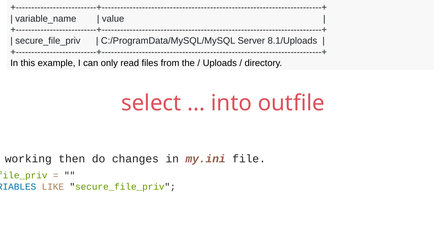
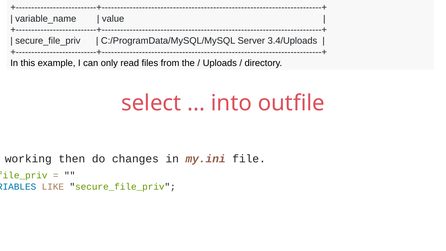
8.1/Uploads: 8.1/Uploads -> 3.4/Uploads
